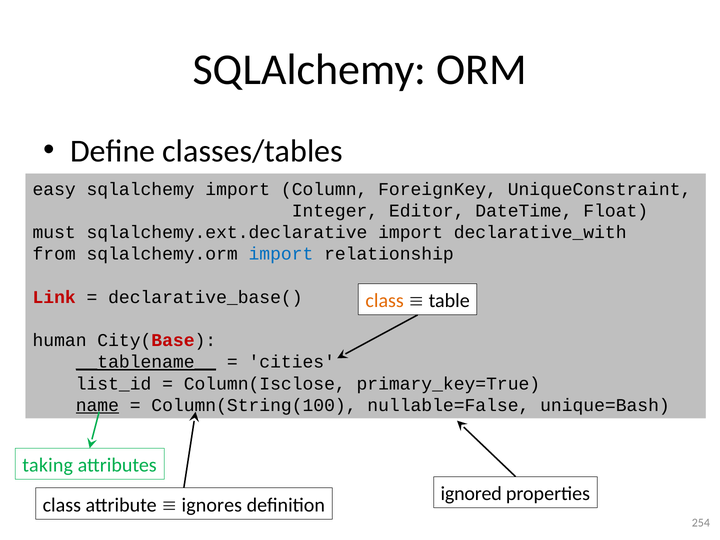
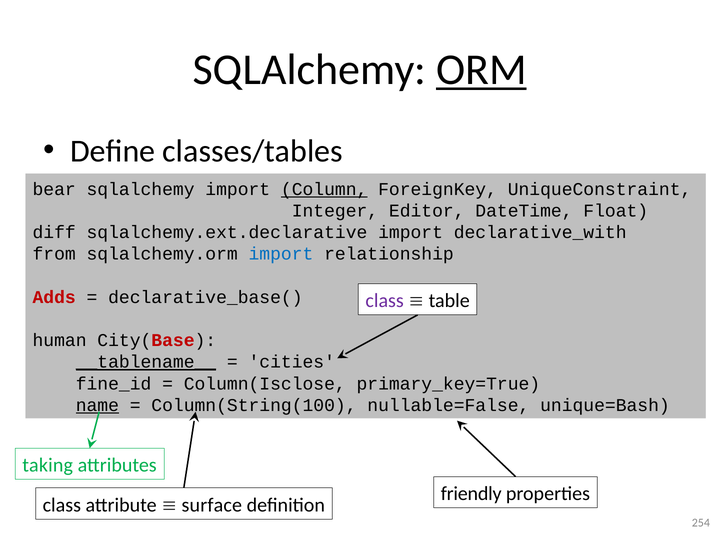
ORM underline: none -> present
easy: easy -> bear
Column underline: none -> present
must: must -> diff
Link: Link -> Adds
class at (385, 301) colour: orange -> purple
list_id: list_id -> fine_id
ignored: ignored -> friendly
ignores: ignores -> surface
